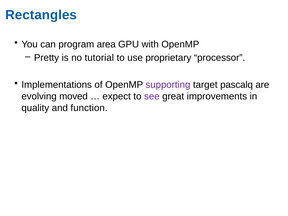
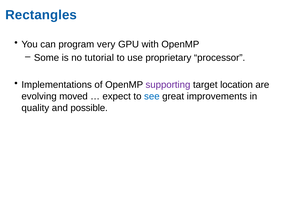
area: area -> very
Pretty: Pretty -> Some
pascalq: pascalq -> location
see colour: purple -> blue
function: function -> possible
